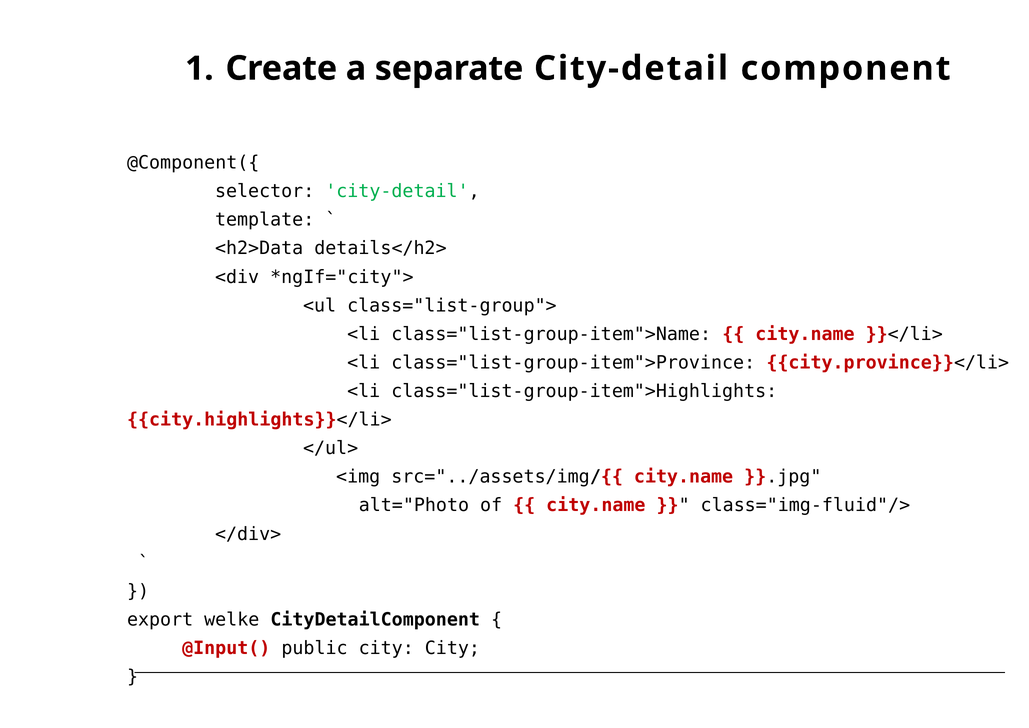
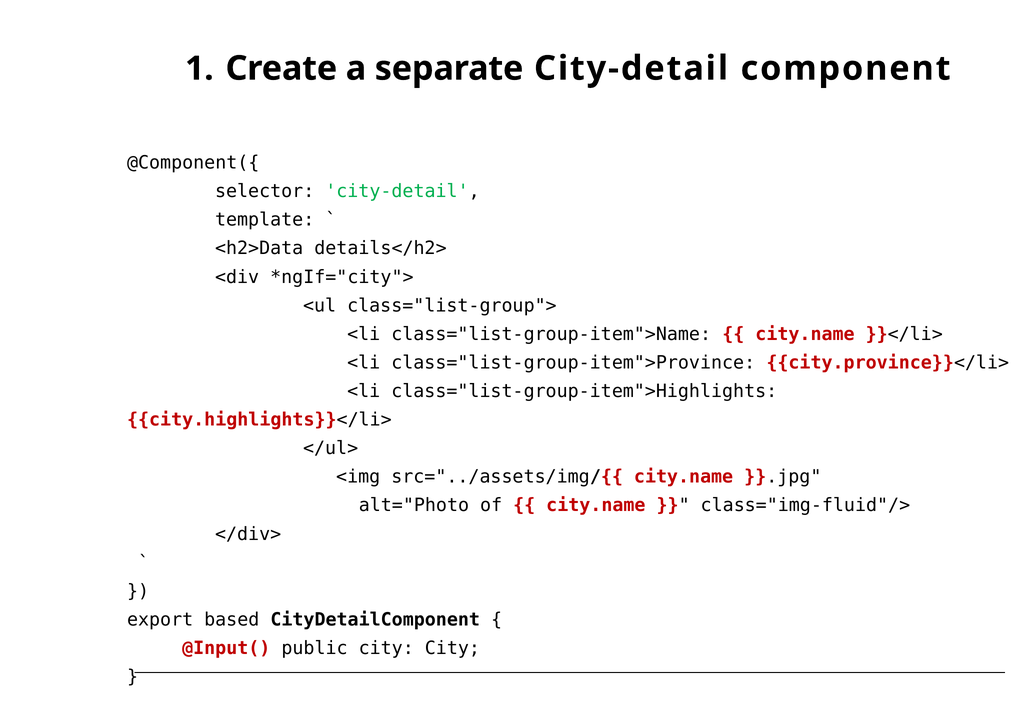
welke: welke -> based
